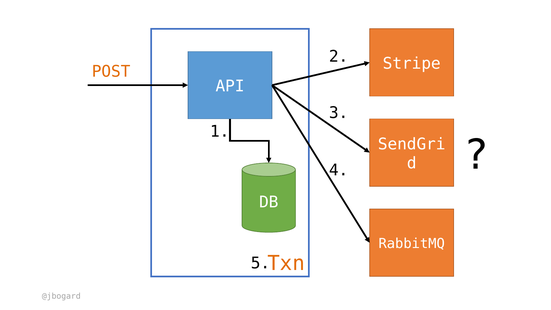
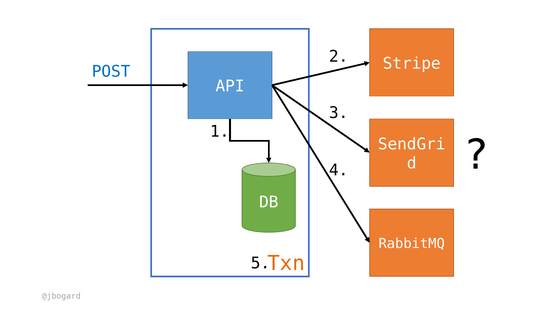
POST colour: orange -> blue
